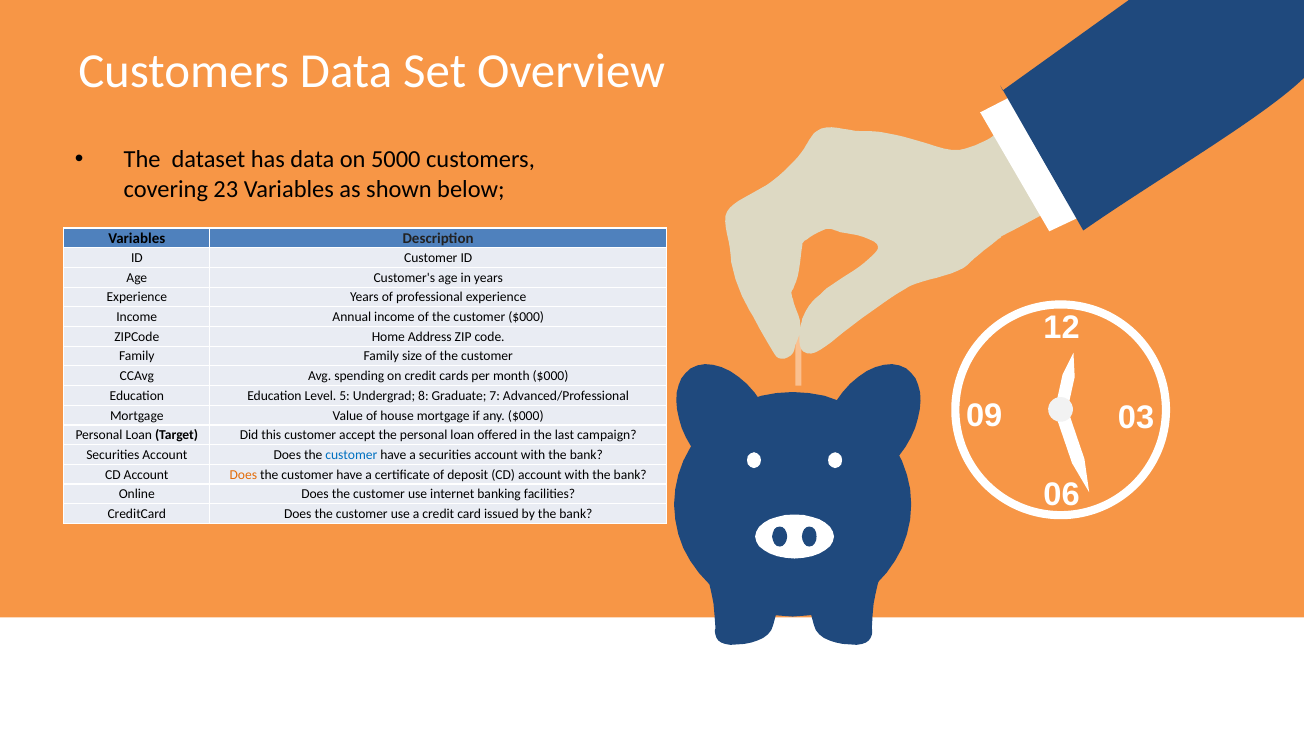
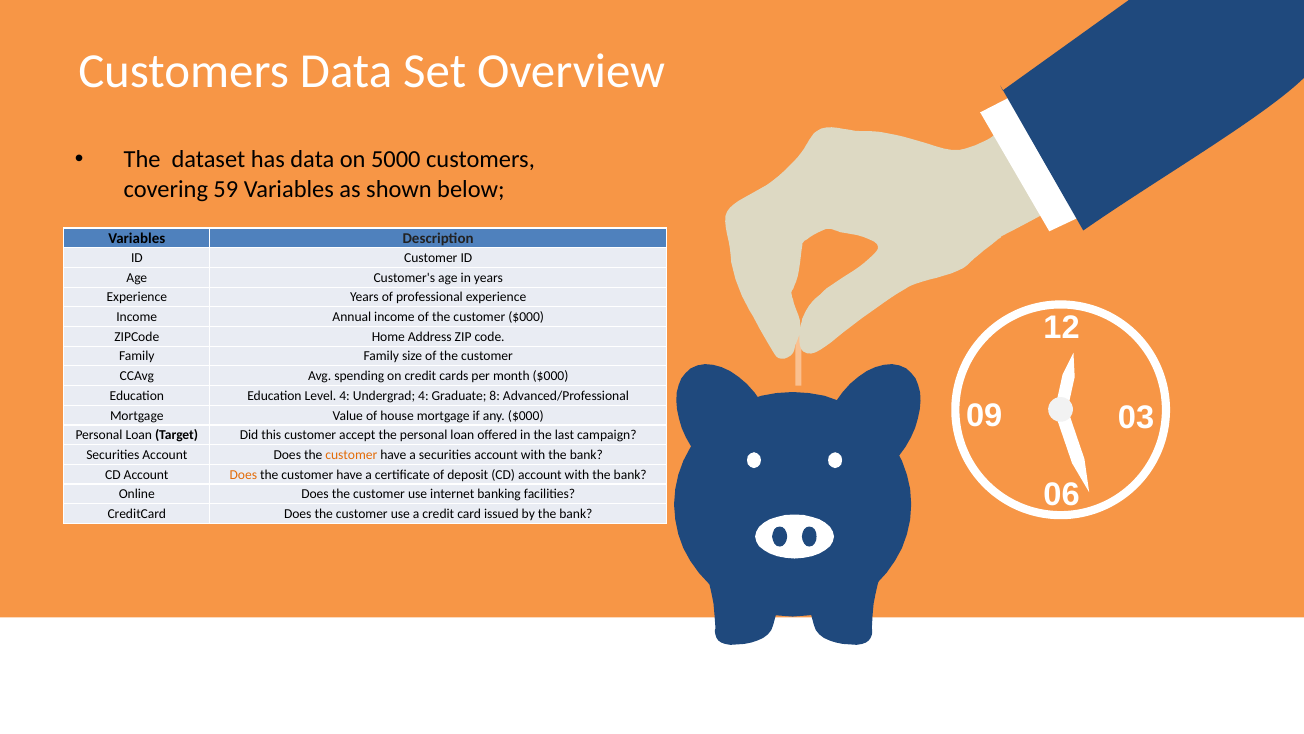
23: 23 -> 59
Level 5: 5 -> 4
Undergrad 8: 8 -> 4
7: 7 -> 8
customer at (351, 455) colour: blue -> orange
